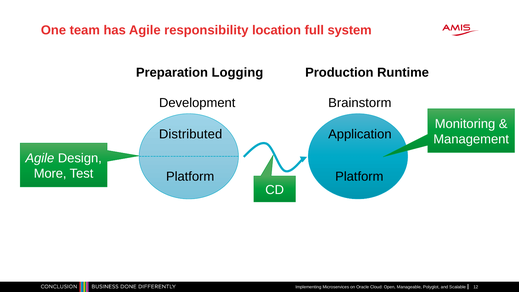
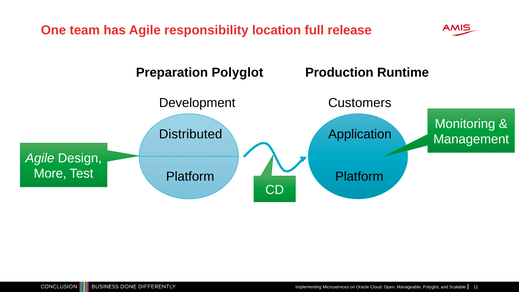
system: system -> release
Preparation Logging: Logging -> Polyglot
Brainstorm: Brainstorm -> Customers
